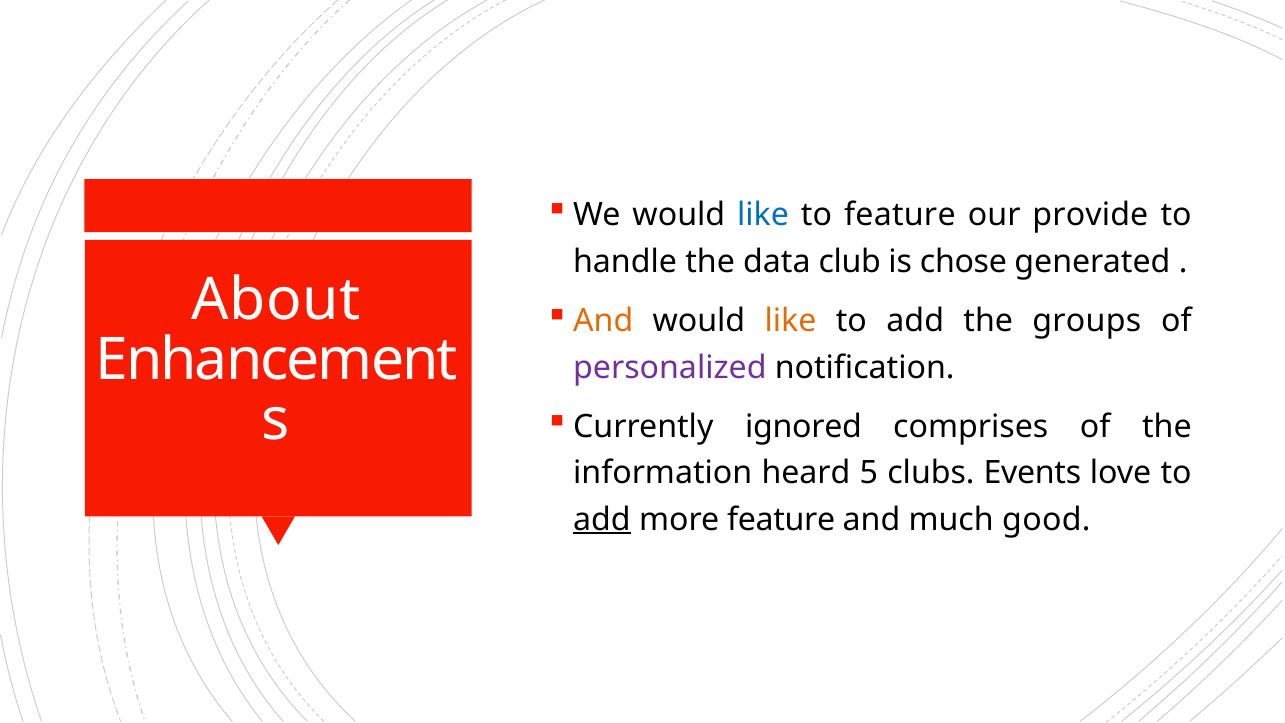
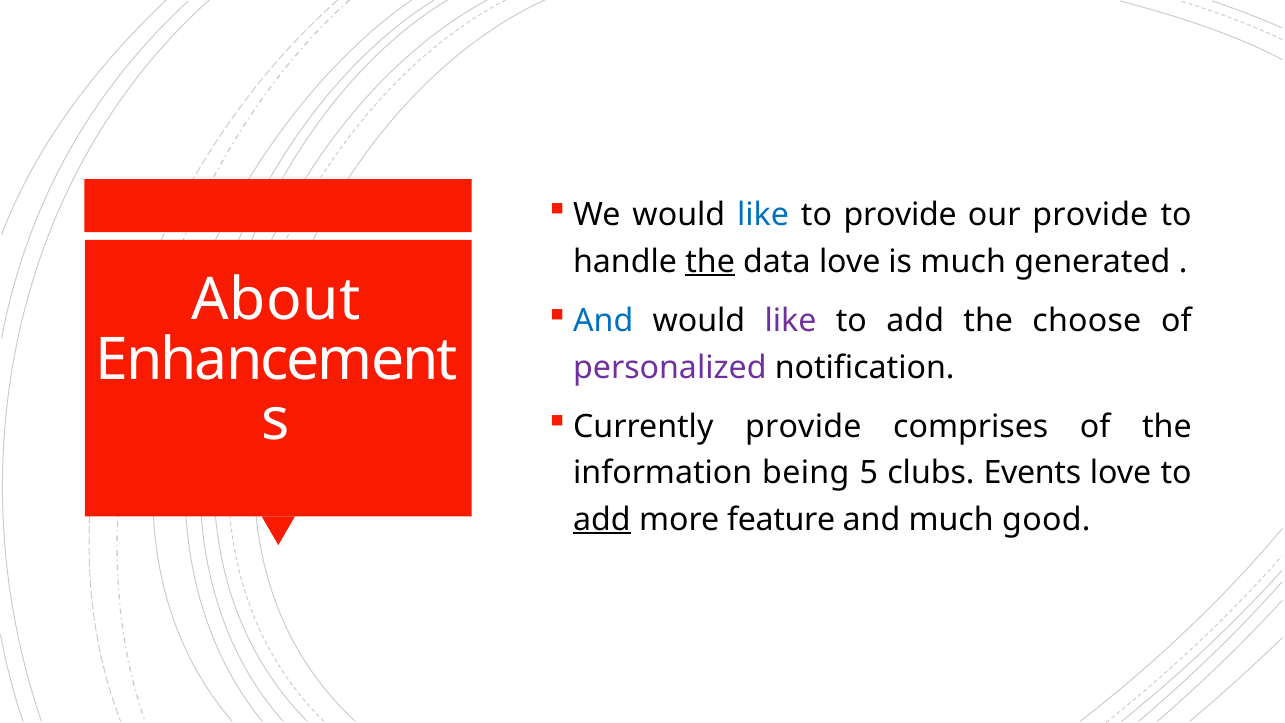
to feature: feature -> provide
the at (710, 261) underline: none -> present
data club: club -> love
is chose: chose -> much
And at (603, 321) colour: orange -> blue
like at (791, 321) colour: orange -> purple
groups: groups -> choose
Currently ignored: ignored -> provide
heard: heard -> being
